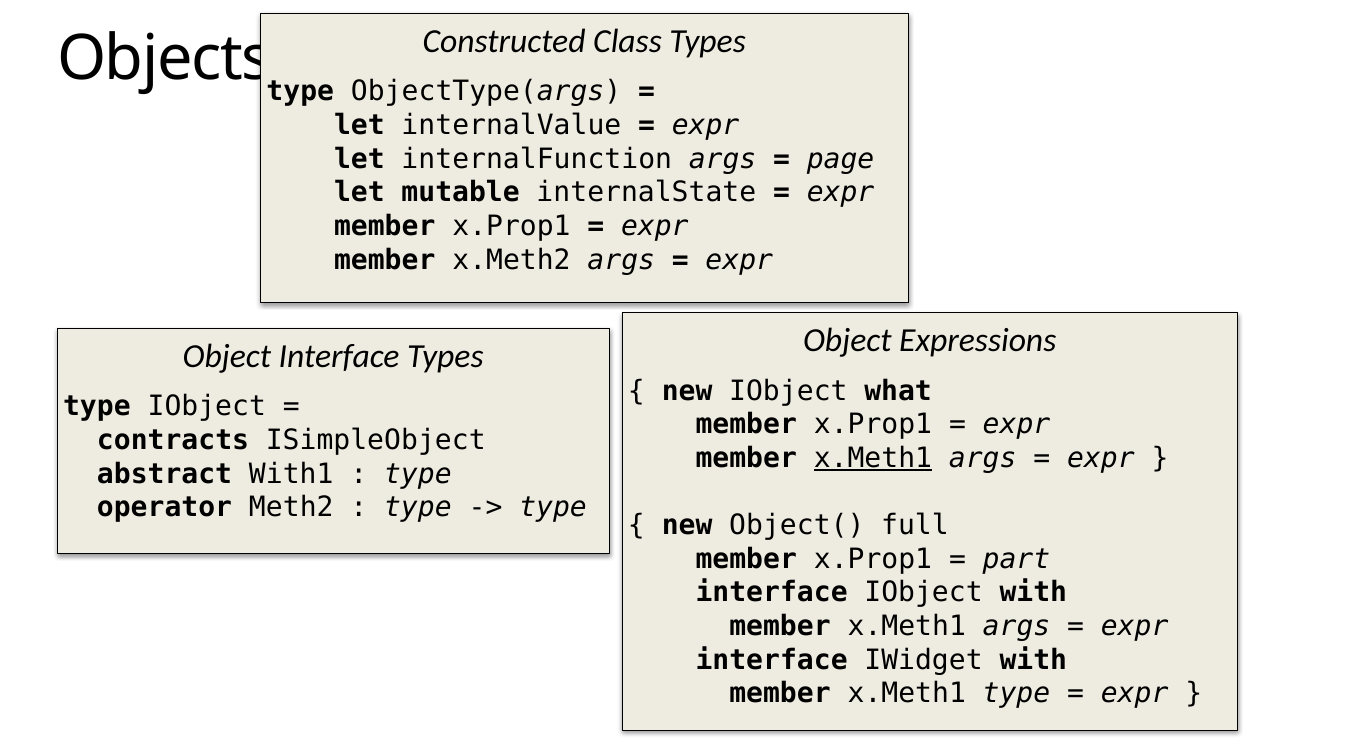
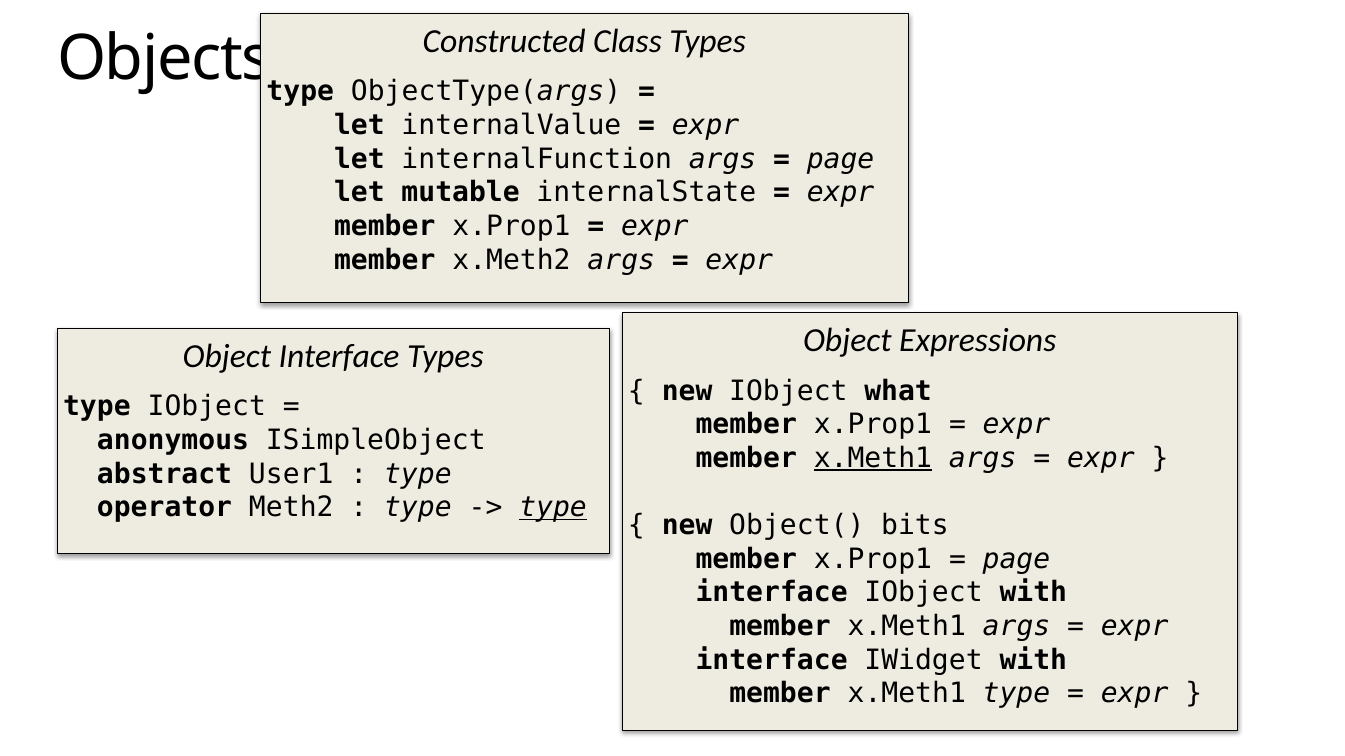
contracts: contracts -> anonymous
With1: With1 -> User1
type at (553, 508) underline: none -> present
full: full -> bits
part at (1016, 559): part -> page
